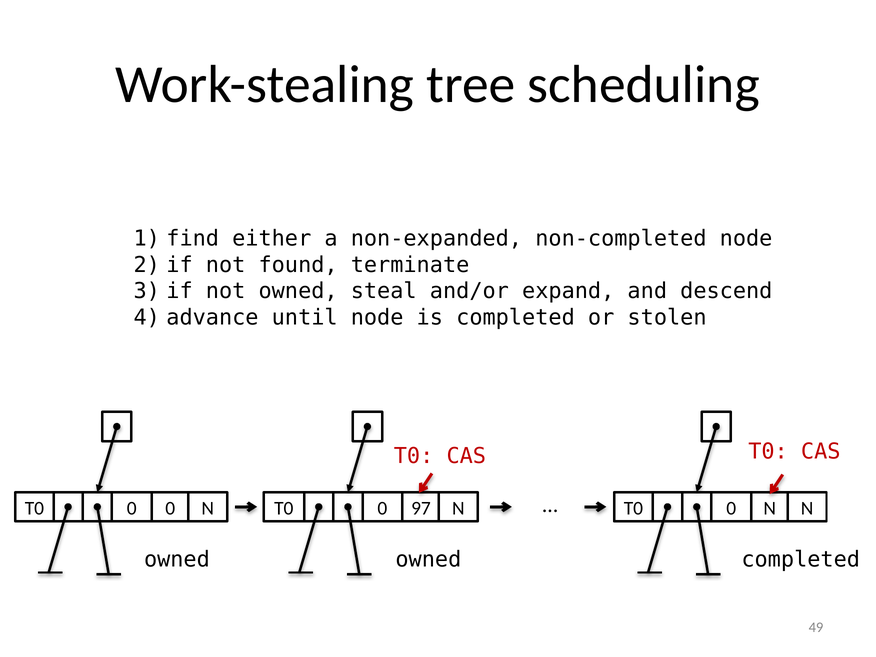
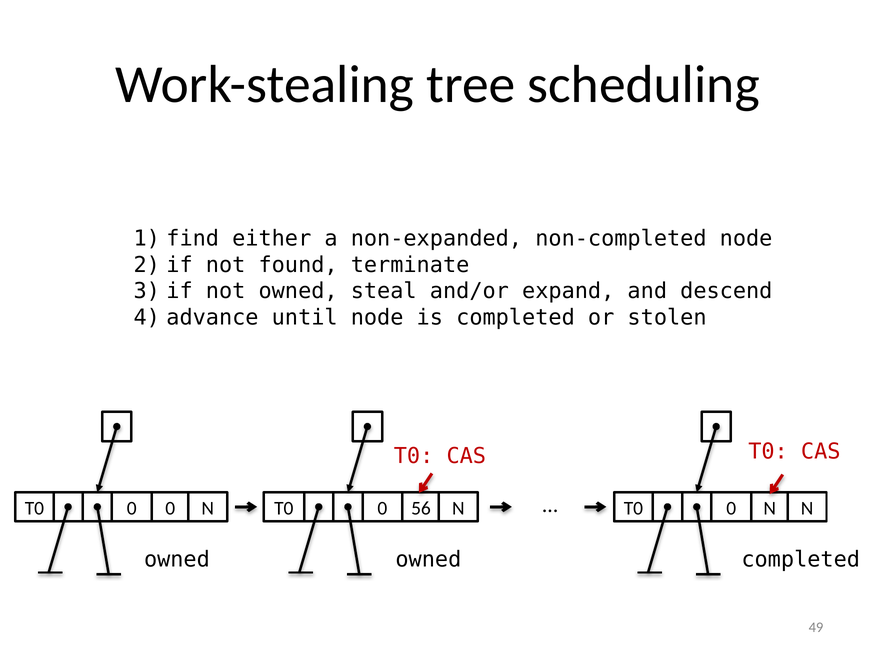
97: 97 -> 56
